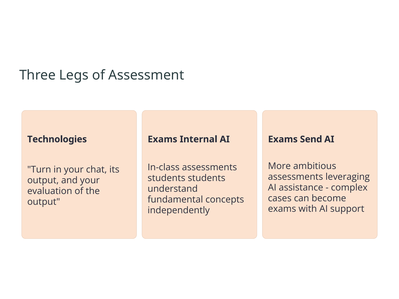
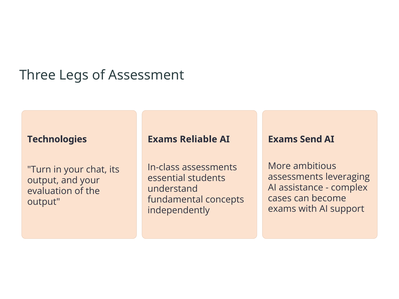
Internal: Internal -> Reliable
students at (166, 178): students -> essential
